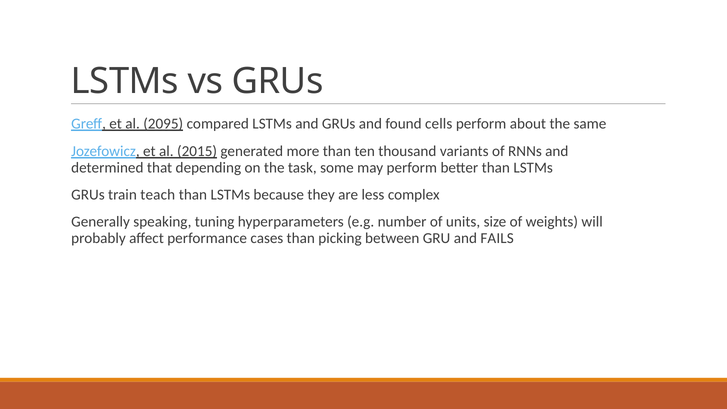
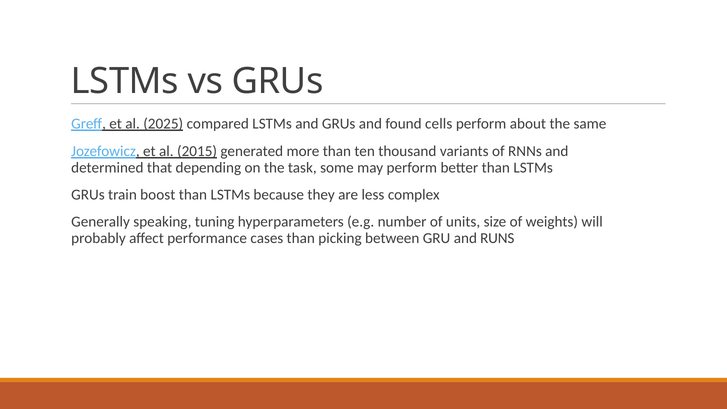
2095: 2095 -> 2025
teach: teach -> boost
FAILS: FAILS -> RUNS
